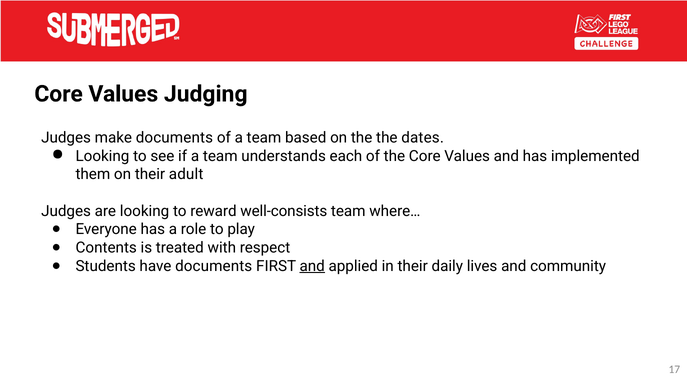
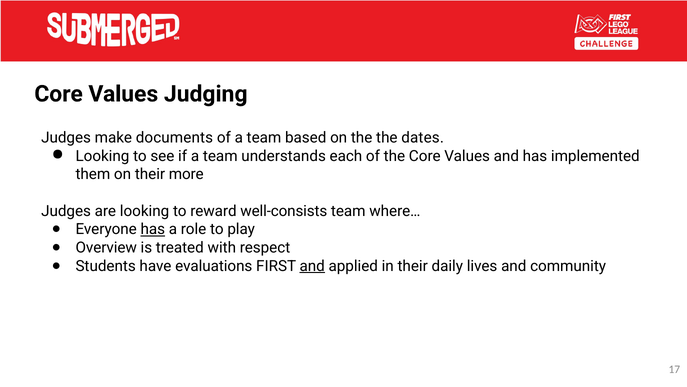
adult: adult -> more
has at (153, 229) underline: none -> present
Contents: Contents -> Overview
have documents: documents -> evaluations
